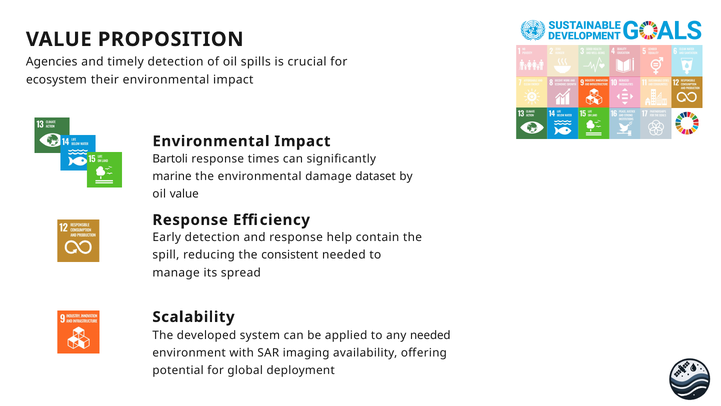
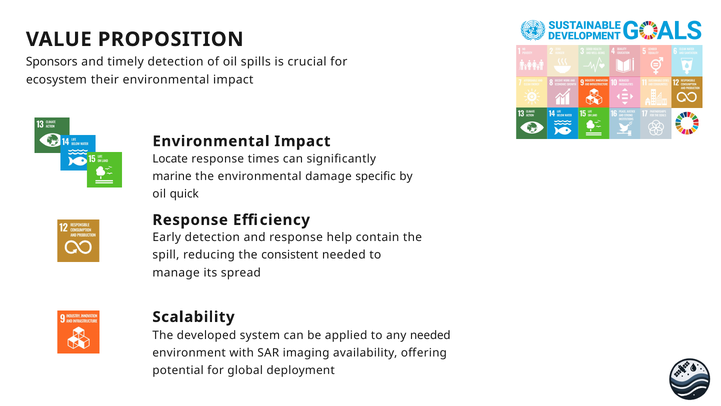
Agencies: Agencies -> Sponsors
Bartoli: Bartoli -> Locate
dataset: dataset -> specific
oil value: value -> quick
